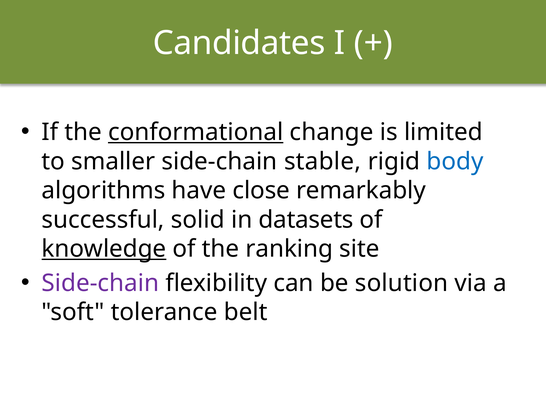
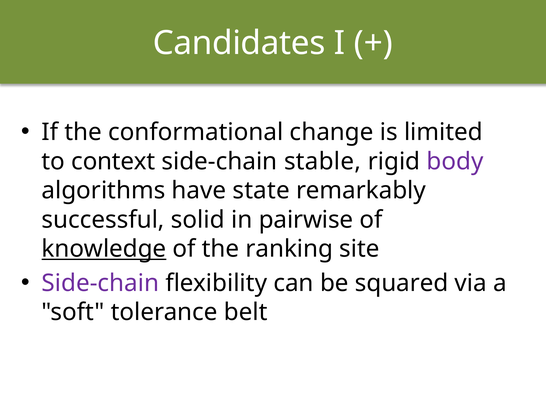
conformational underline: present -> none
smaller: smaller -> context
body colour: blue -> purple
close: close -> state
datasets: datasets -> pairwise
solution: solution -> squared
